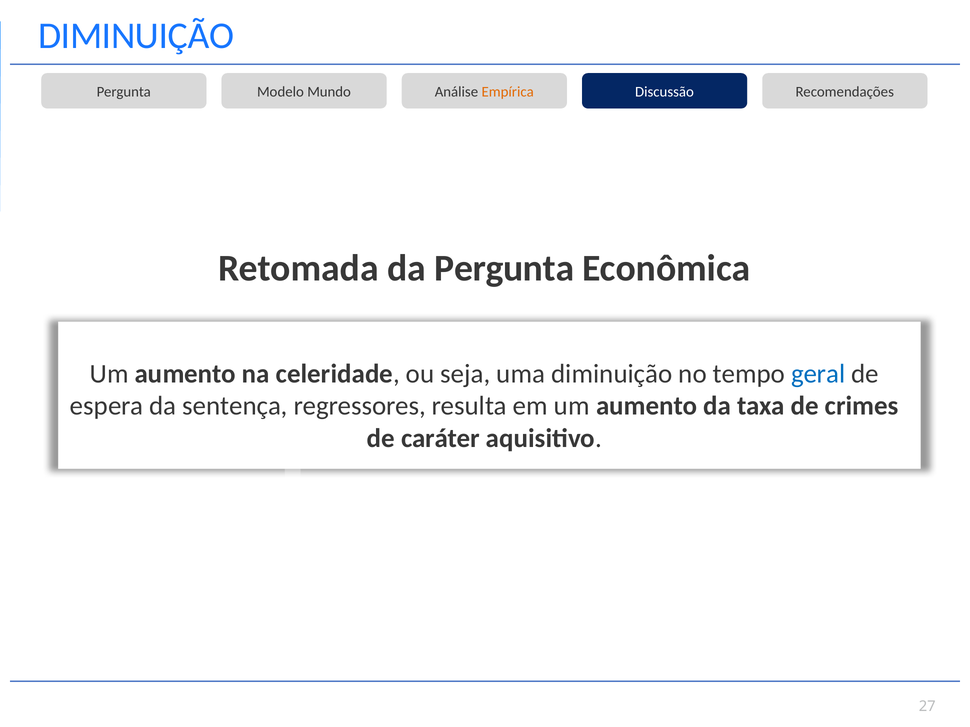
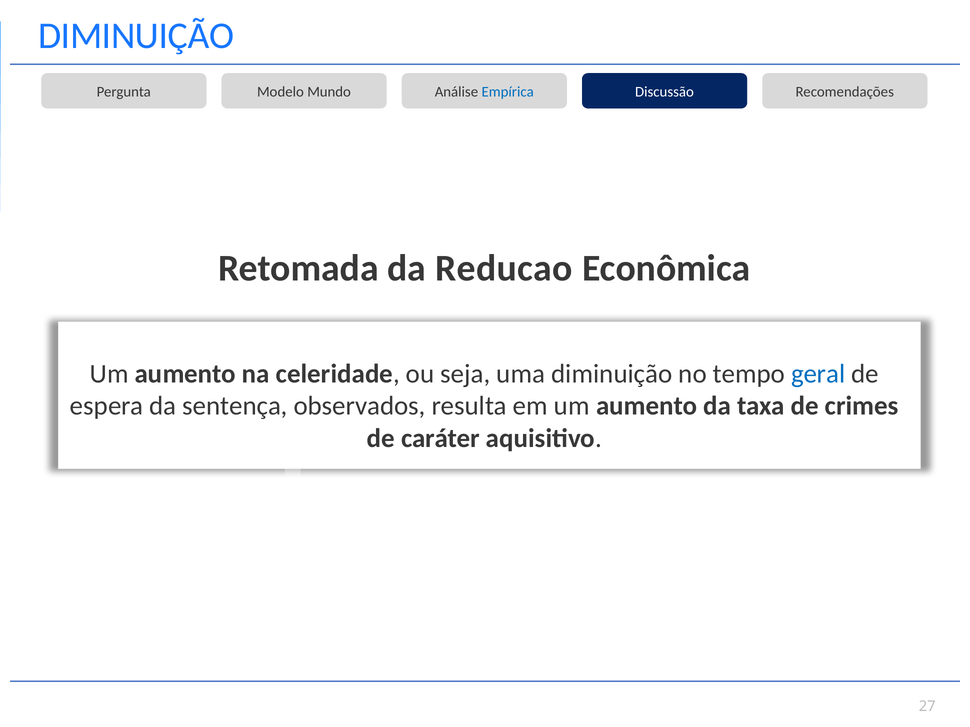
Empírica colour: orange -> blue
da Pergunta: Pergunta -> Reducao
regressores: regressores -> observados
